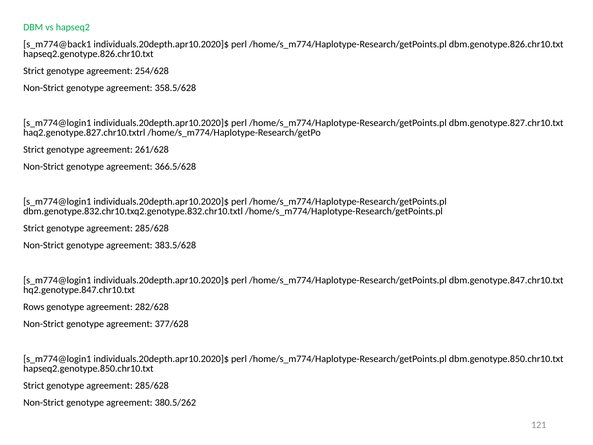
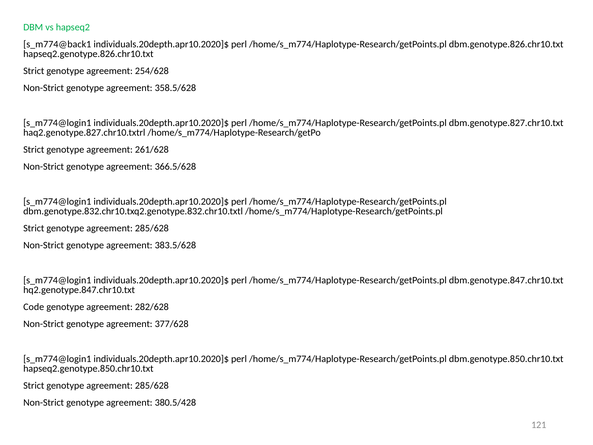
Rows: Rows -> Code
380.5/262: 380.5/262 -> 380.5/428
